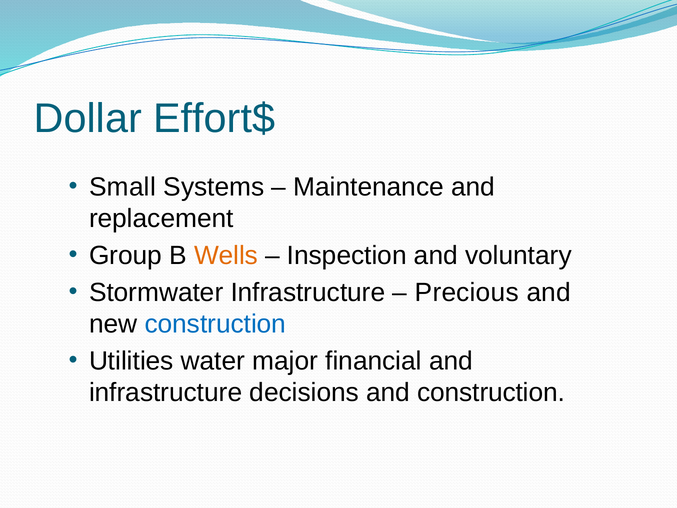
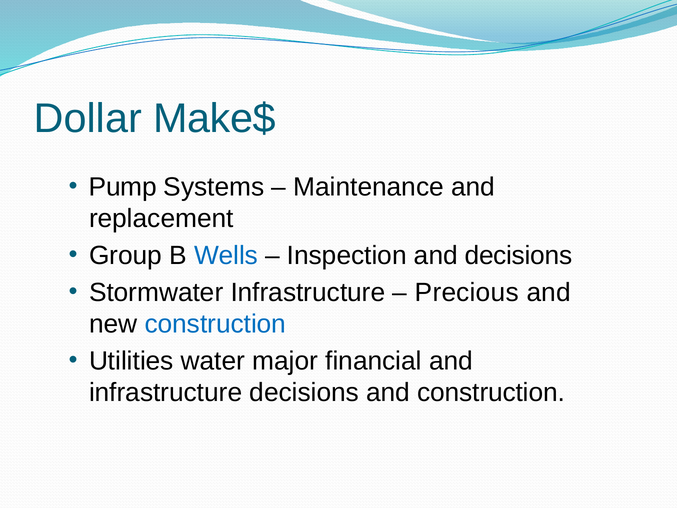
Effort$: Effort$ -> Make$
Small: Small -> Pump
Wells colour: orange -> blue
and voluntary: voluntary -> decisions
